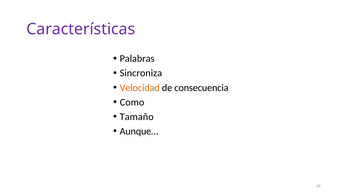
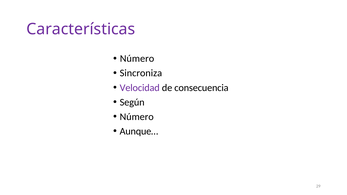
Palabras at (137, 59): Palabras -> Número
Velocidad colour: orange -> purple
Como: Como -> Según
Tamaño at (137, 117): Tamaño -> Número
